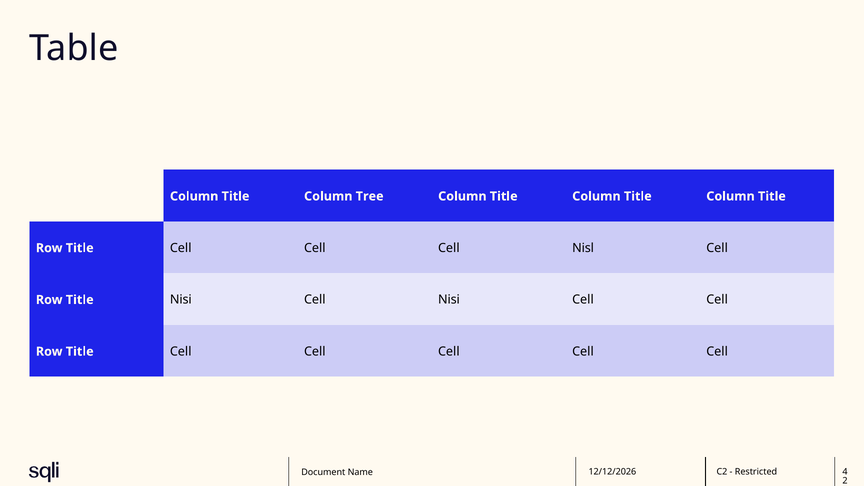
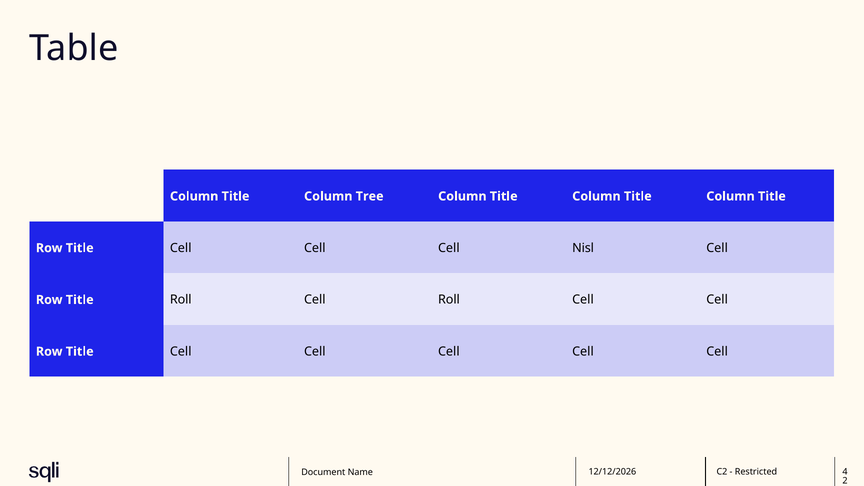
Title Nisi: Nisi -> Roll
Cell Nisi: Nisi -> Roll
